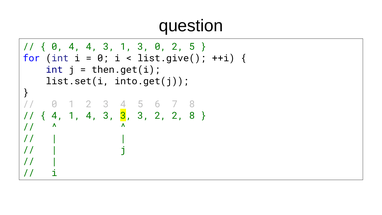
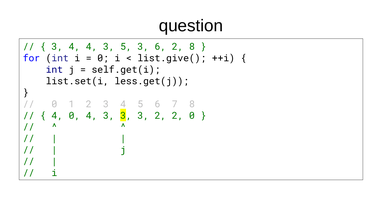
0 at (57, 47): 0 -> 3
3 1: 1 -> 5
3 0: 0 -> 6
2 5: 5 -> 8
then.get(i: then.get(i -> self.get(i
into.get(j: into.get(j -> less.get(j
4 1: 1 -> 0
2 8: 8 -> 0
